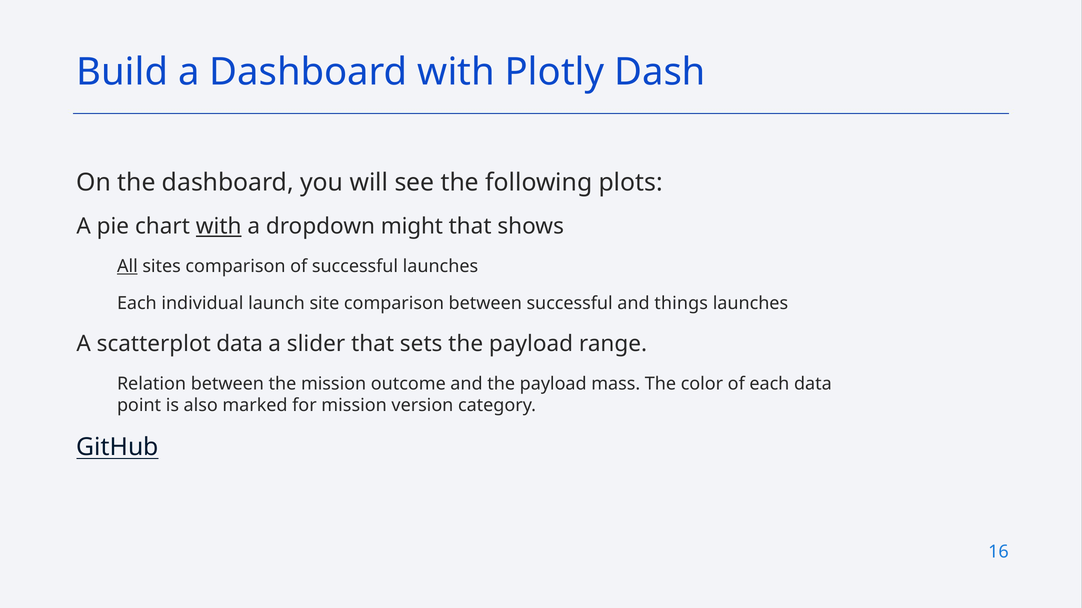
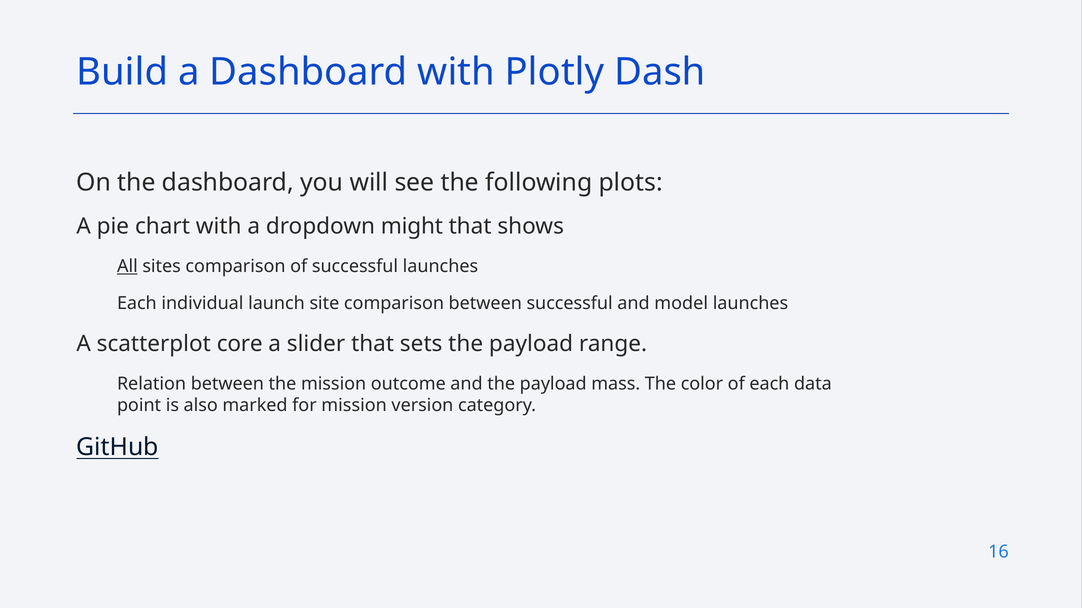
with at (219, 227) underline: present -> none
things: things -> model
scatterplot data: data -> core
